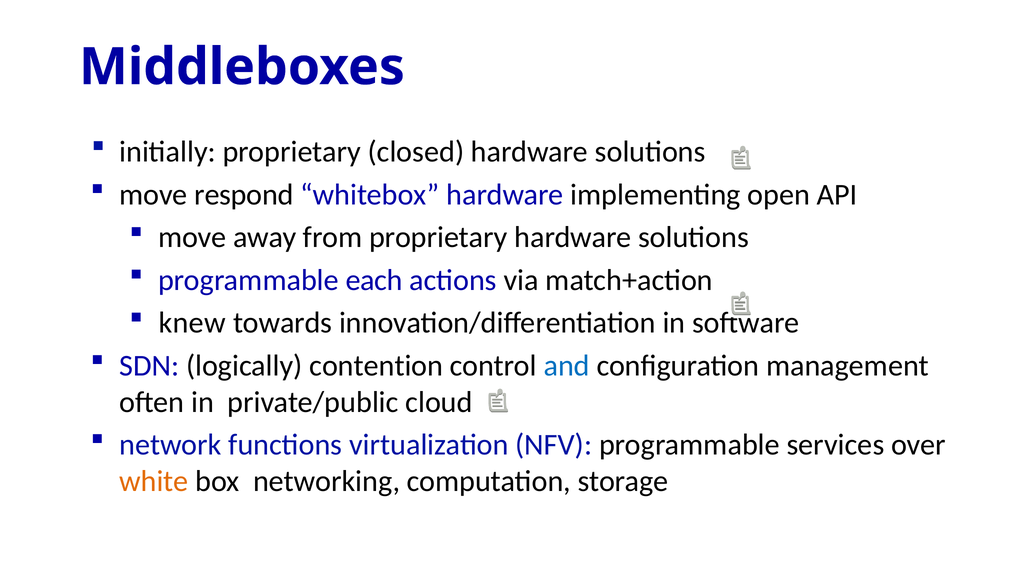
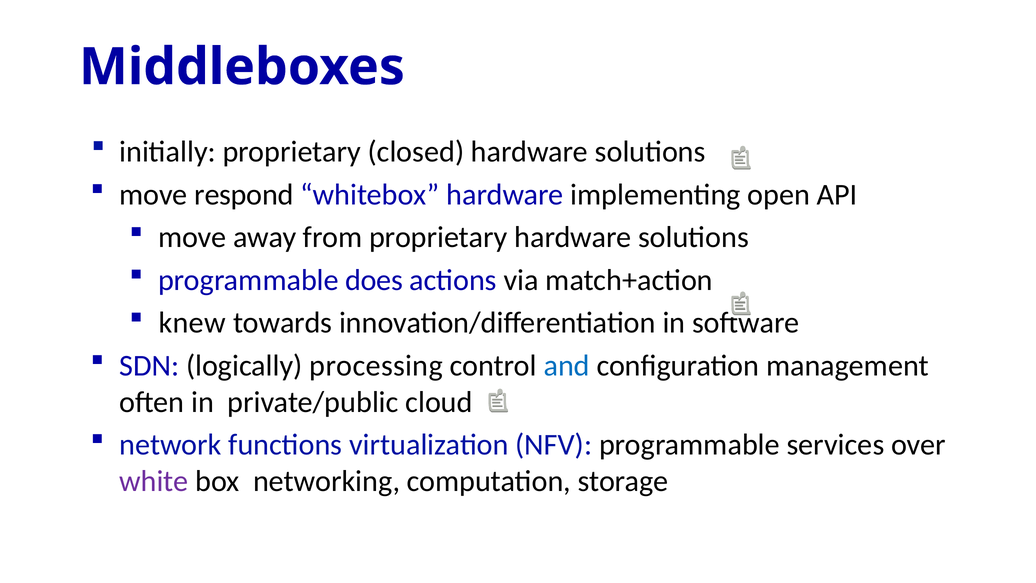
each: each -> does
contention: contention -> processing
white colour: orange -> purple
